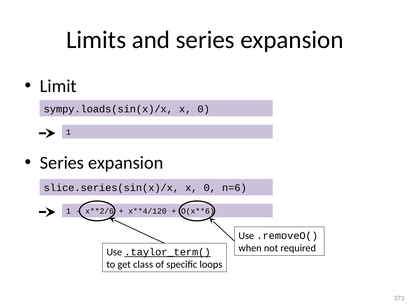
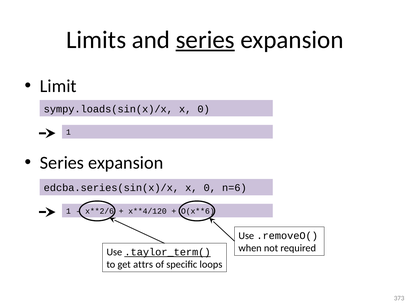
series at (205, 40) underline: none -> present
slice.series(sin(x)/x: slice.series(sin(x)/x -> edcba.series(sin(x)/x
class: class -> attrs
